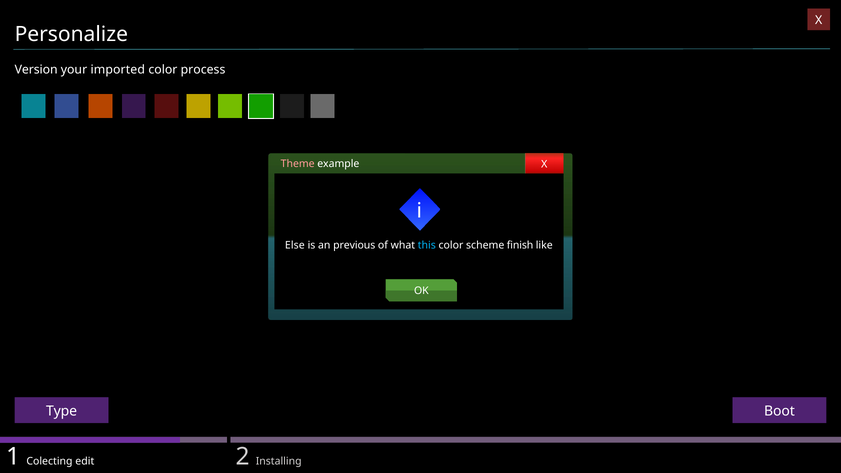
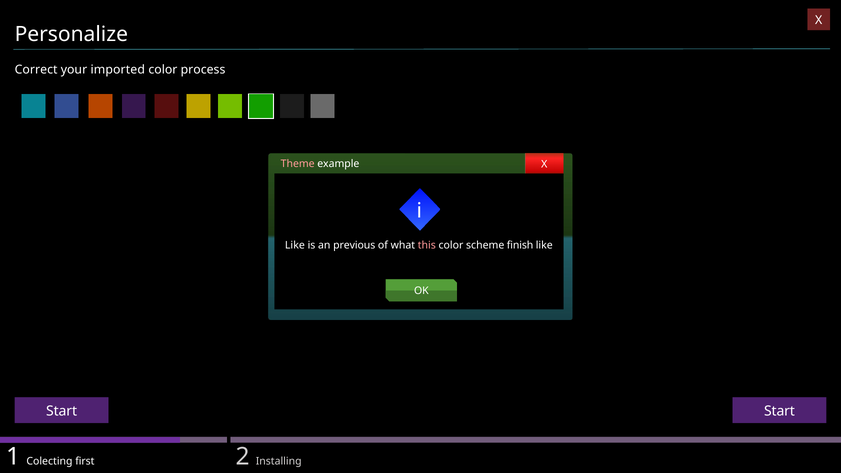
Version: Version -> Correct
Else at (295, 245): Else -> Like
this colour: light blue -> pink
Type at (62, 411): Type -> Start
Boot at (779, 411): Boot -> Start
edit: edit -> first
